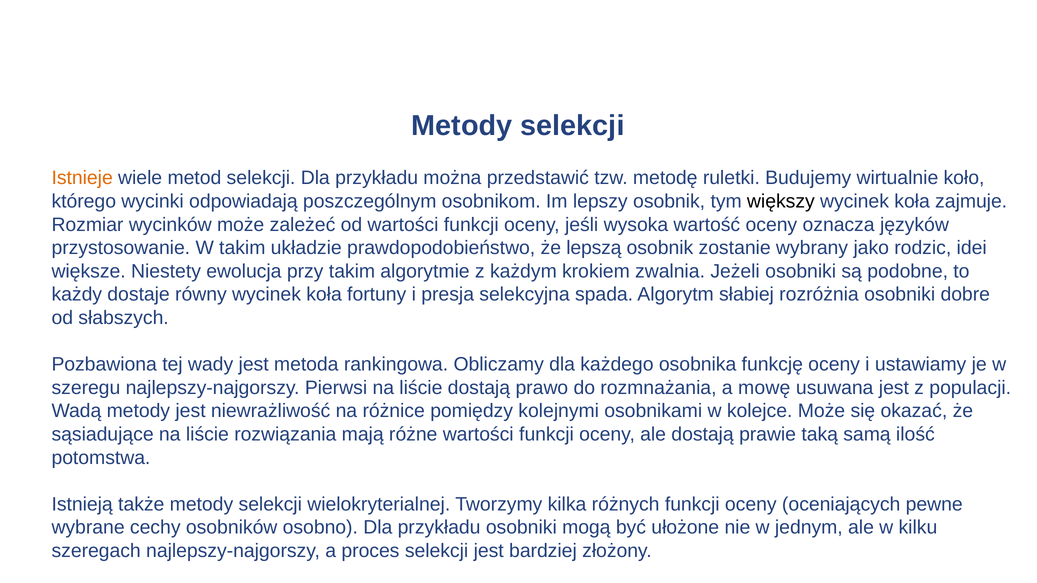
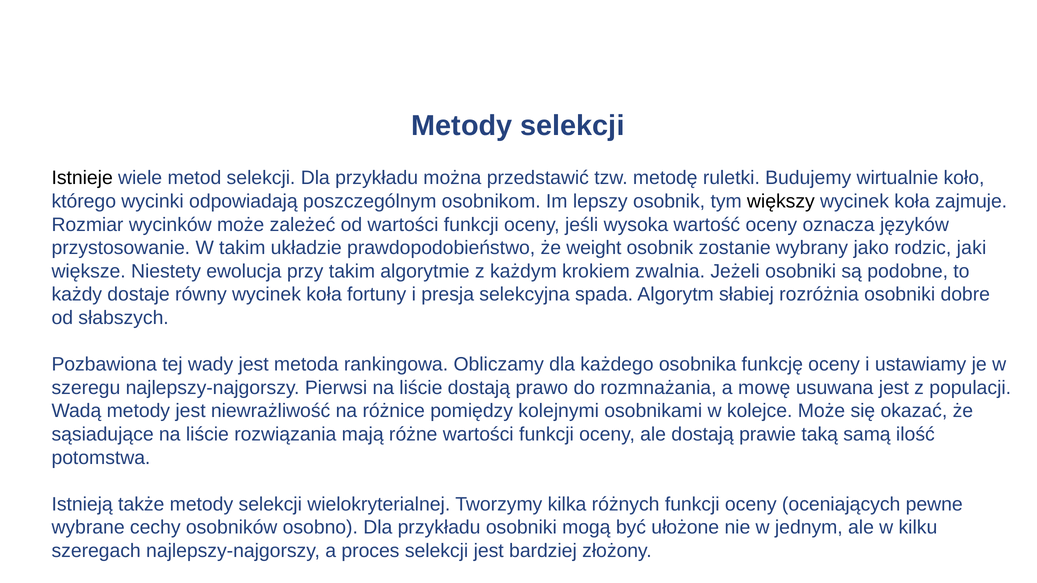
Istnieje colour: orange -> black
lepszą: lepszą -> weight
idei: idei -> jaki
